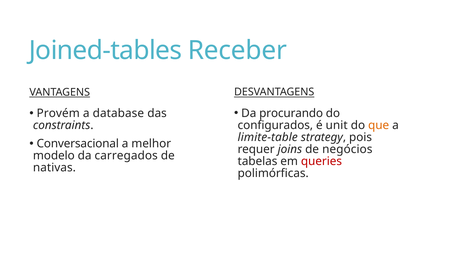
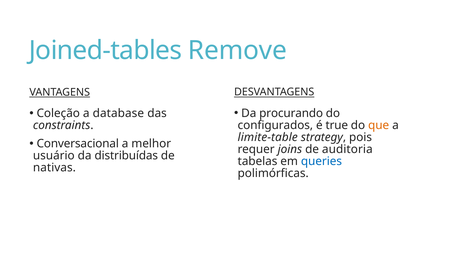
Receber: Receber -> Remove
Provém: Provém -> Coleção
unit: unit -> true
negócios: negócios -> auditoria
modelo: modelo -> usuário
carregados: carregados -> distribuídas
queries colour: red -> blue
